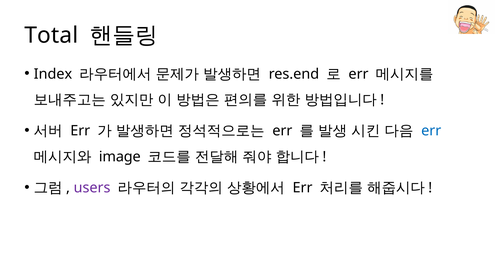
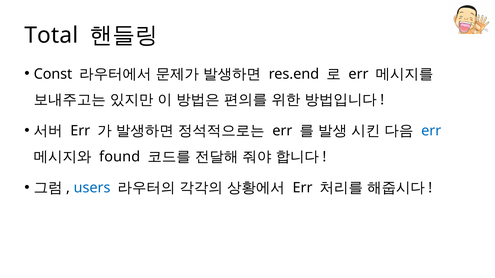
Index: Index -> Const
image: image -> found
users colour: purple -> blue
